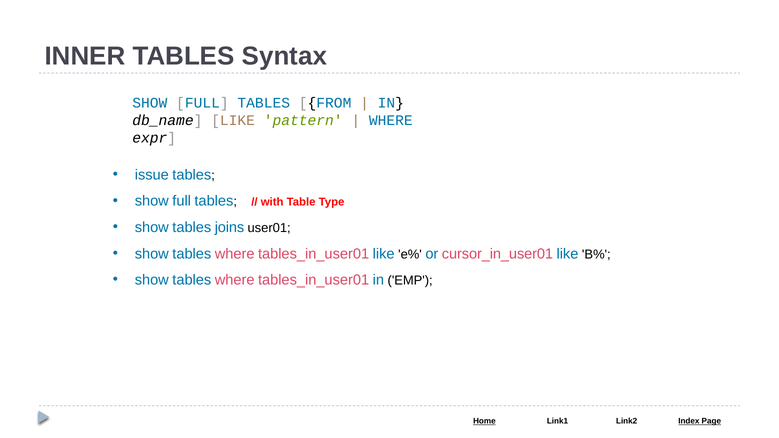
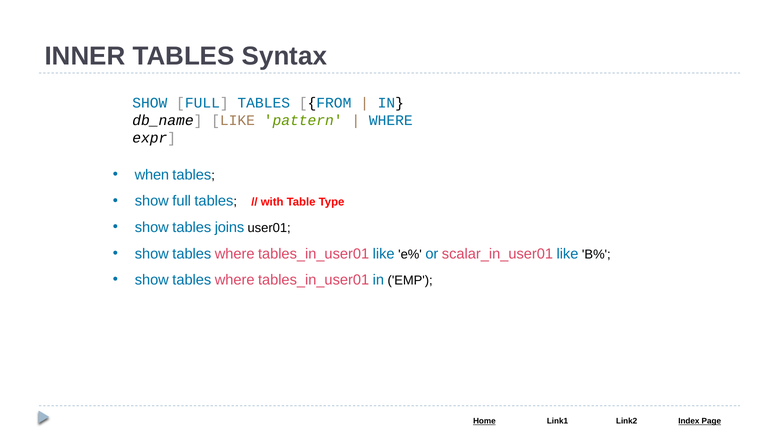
issue: issue -> when
cursor_in_user01: cursor_in_user01 -> scalar_in_user01
